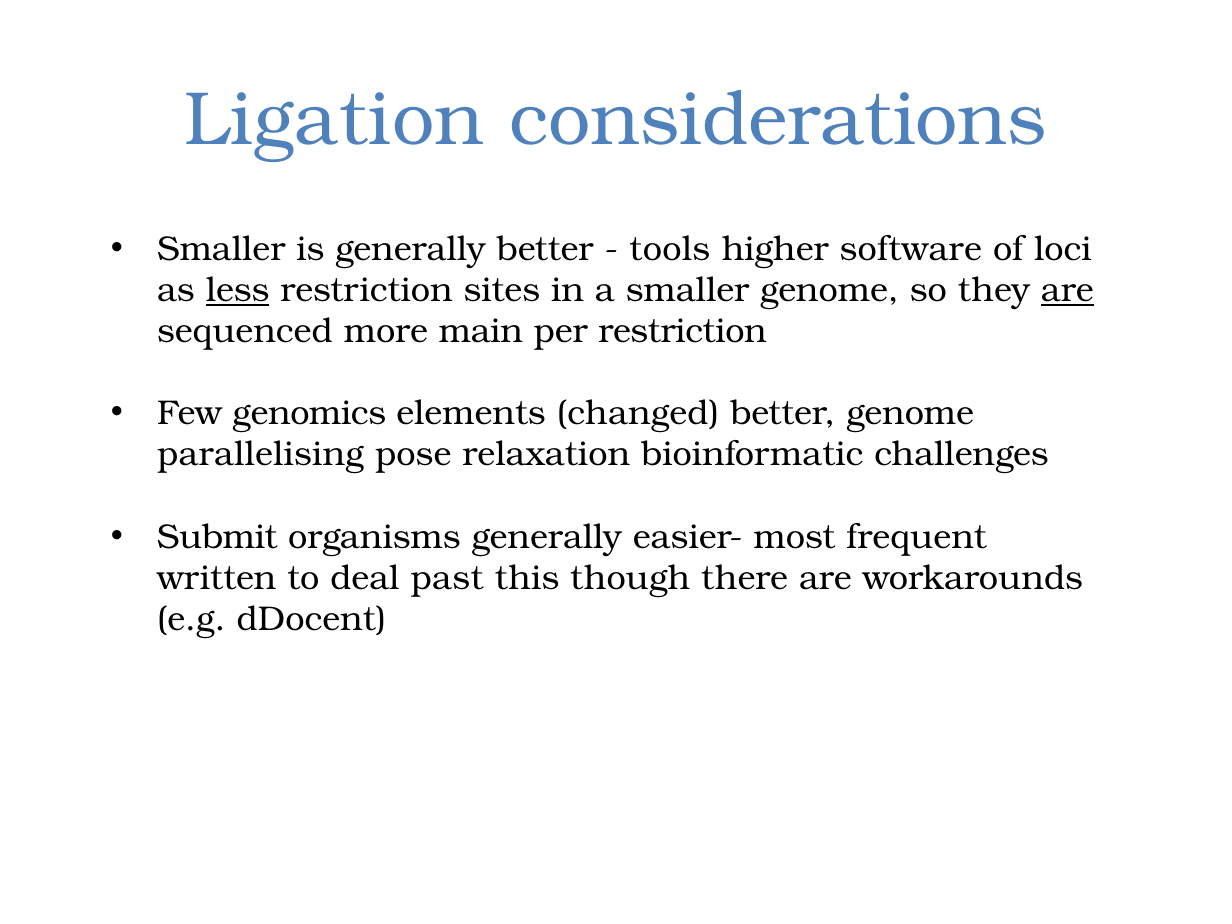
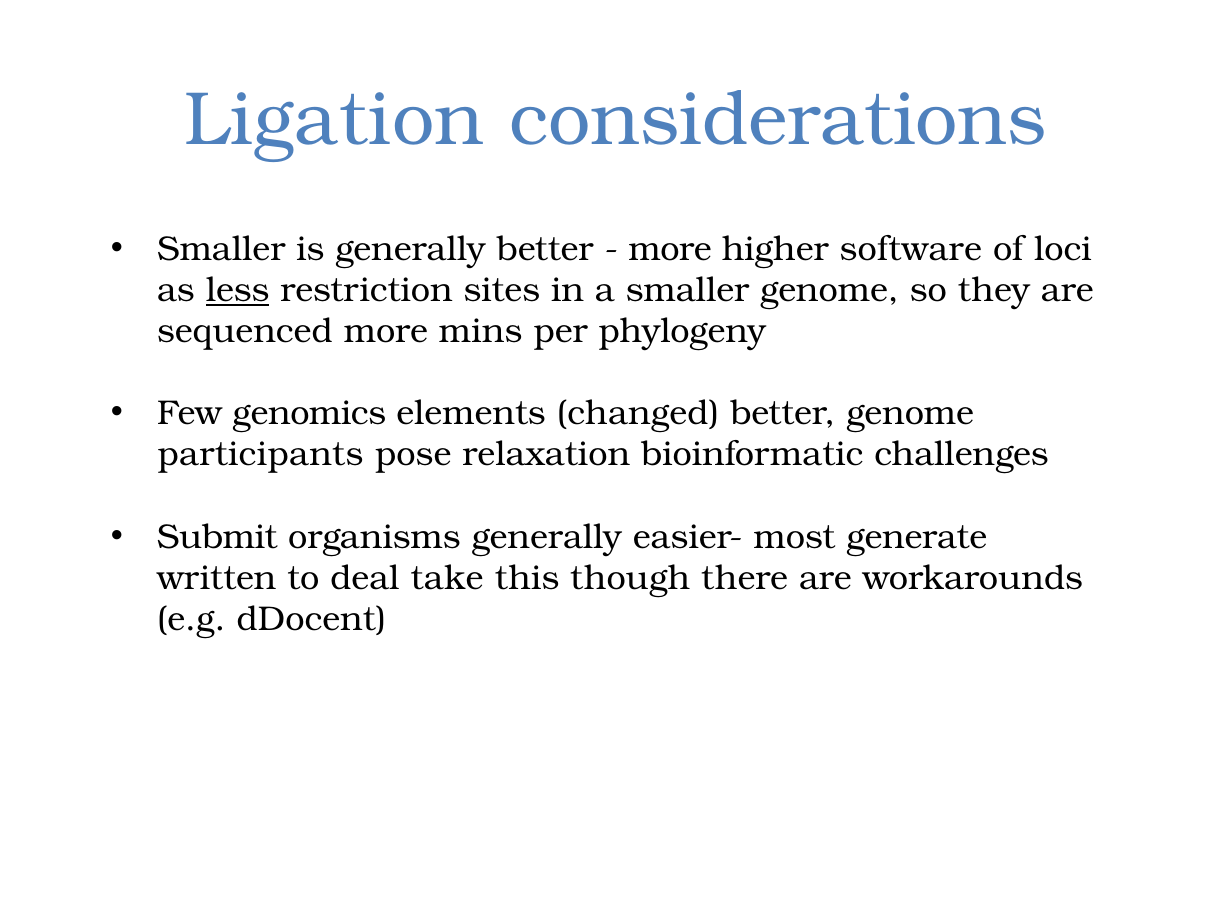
tools at (670, 249): tools -> more
are at (1067, 290) underline: present -> none
main: main -> mins
per restriction: restriction -> phylogeny
parallelising: parallelising -> participants
frequent: frequent -> generate
past: past -> take
